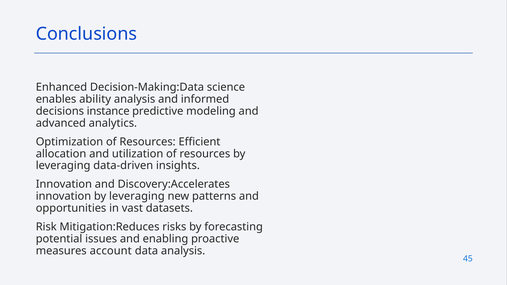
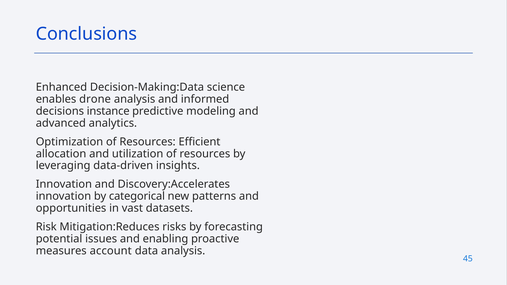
ability: ability -> drone
innovation by leveraging: leveraging -> categorical
